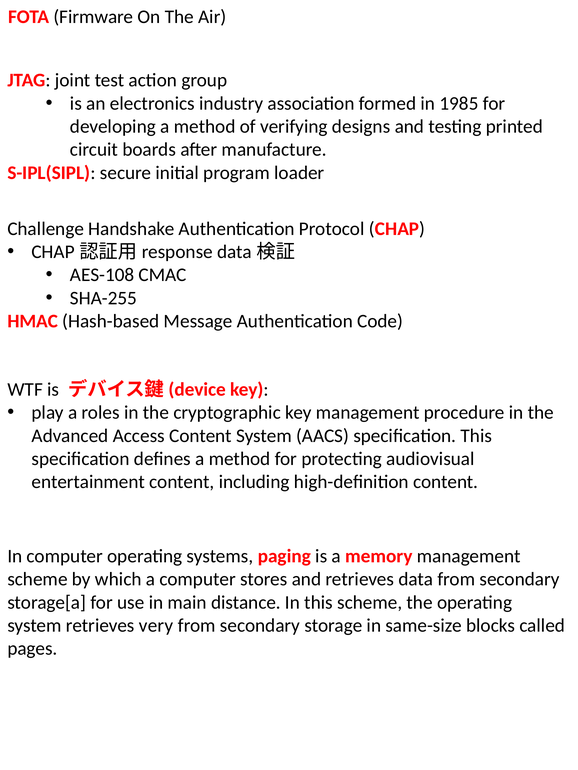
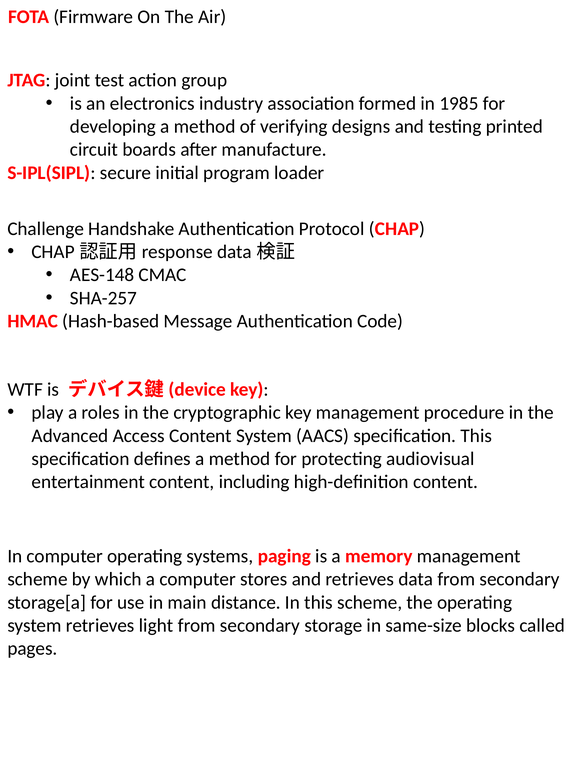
AES-108: AES-108 -> AES-148
SHA-255: SHA-255 -> SHA-257
very: very -> light
